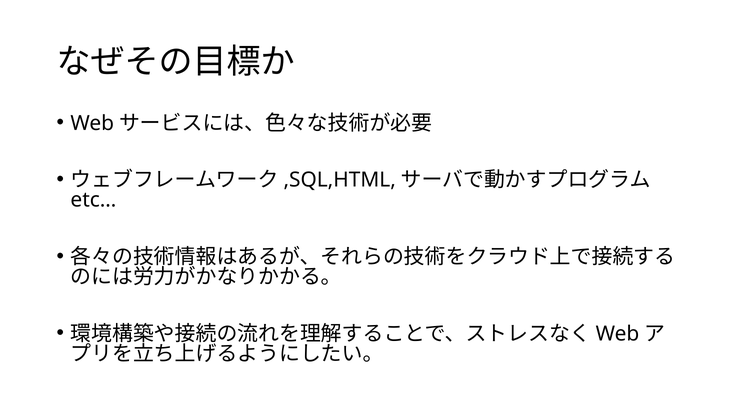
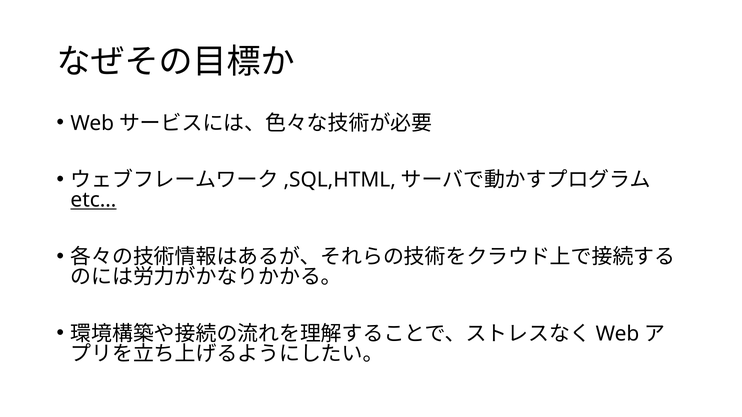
etc… underline: none -> present
